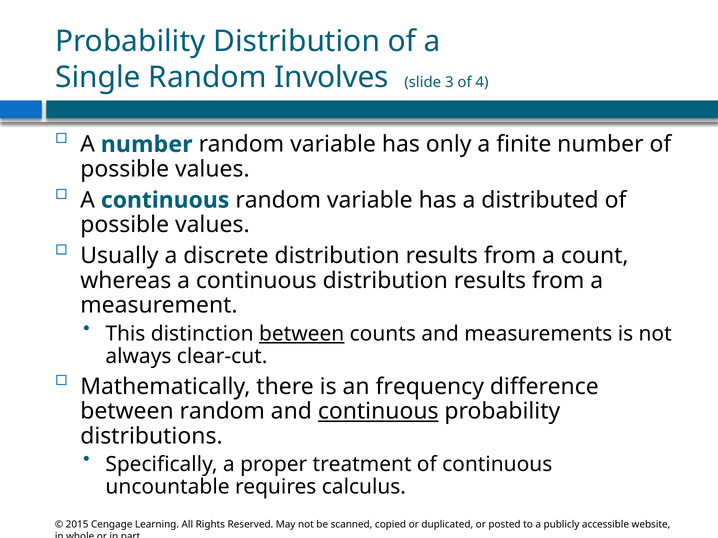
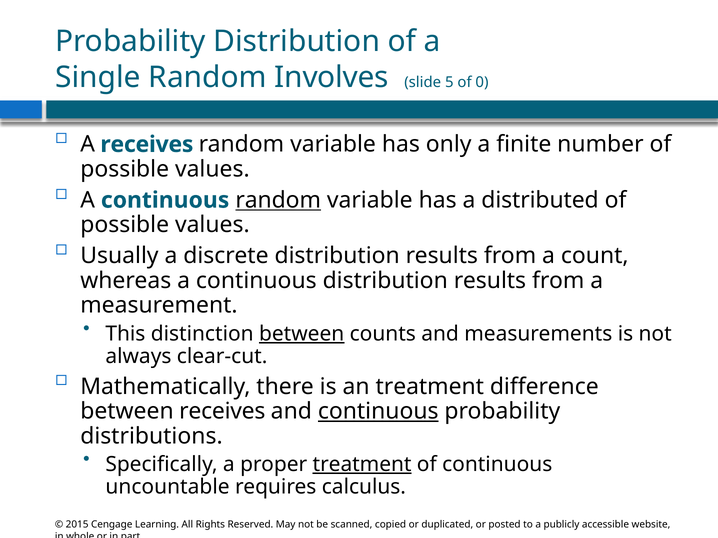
3: 3 -> 5
4: 4 -> 0
A number: number -> receives
random at (278, 200) underline: none -> present
an frequency: frequency -> treatment
between random: random -> receives
treatment at (362, 465) underline: none -> present
